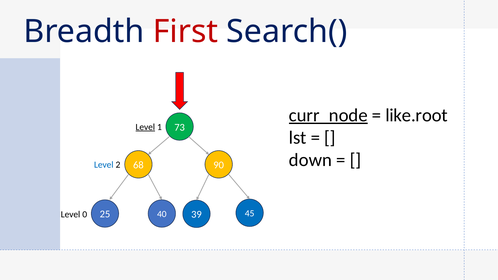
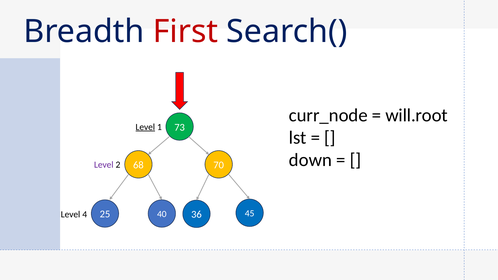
curr_node underline: present -> none
like.root: like.root -> will.root
90: 90 -> 70
Level at (104, 165) colour: blue -> purple
39: 39 -> 36
0: 0 -> 4
